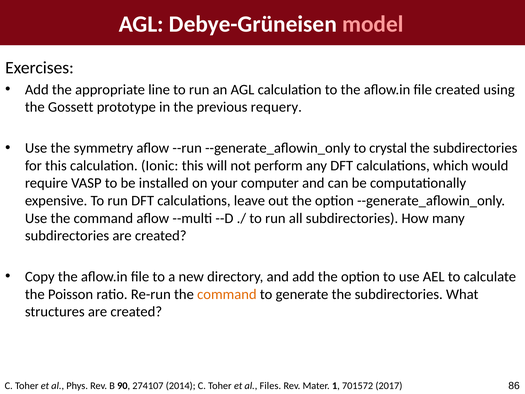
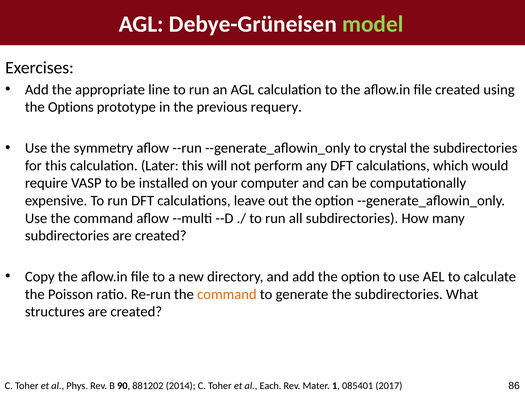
model colour: pink -> light green
Gossett: Gossett -> Options
Ionic: Ionic -> Later
274107: 274107 -> 881202
Files: Files -> Each
701572: 701572 -> 085401
